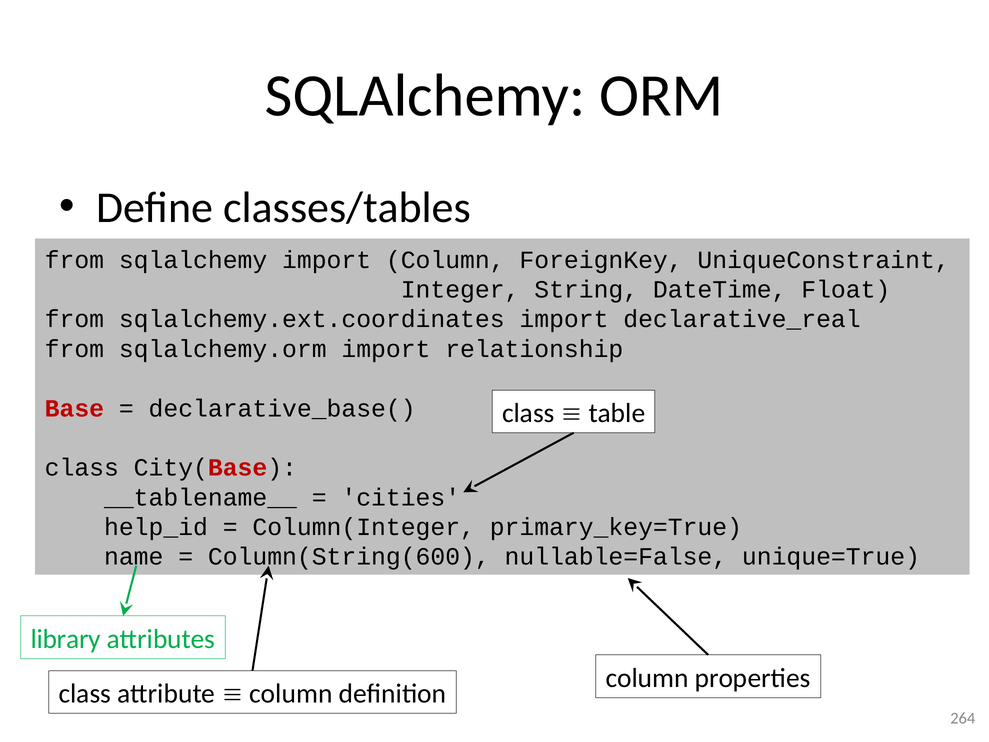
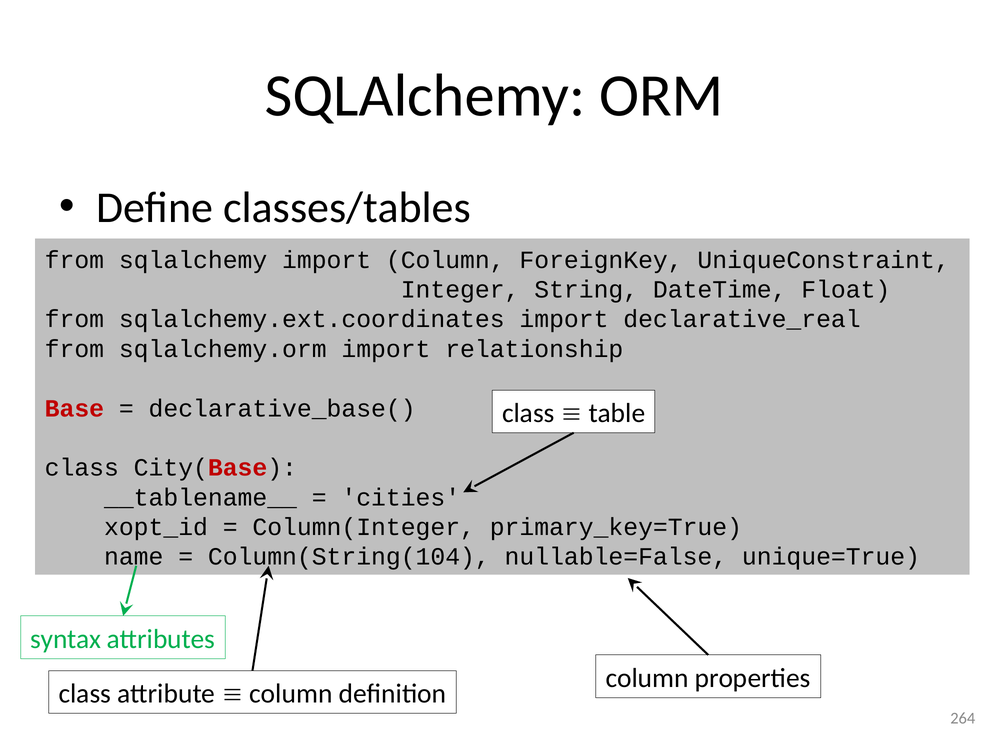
help_id: help_id -> xopt_id
Column(String(600: Column(String(600 -> Column(String(104
library: library -> syntax
